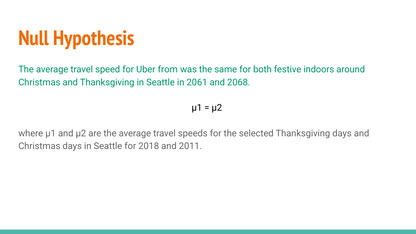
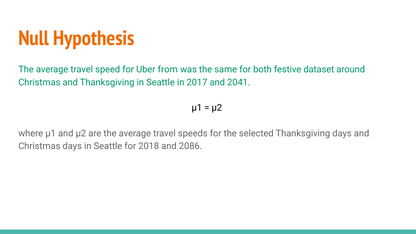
indoors: indoors -> dataset
2061: 2061 -> 2017
2068: 2068 -> 2041
2011: 2011 -> 2086
